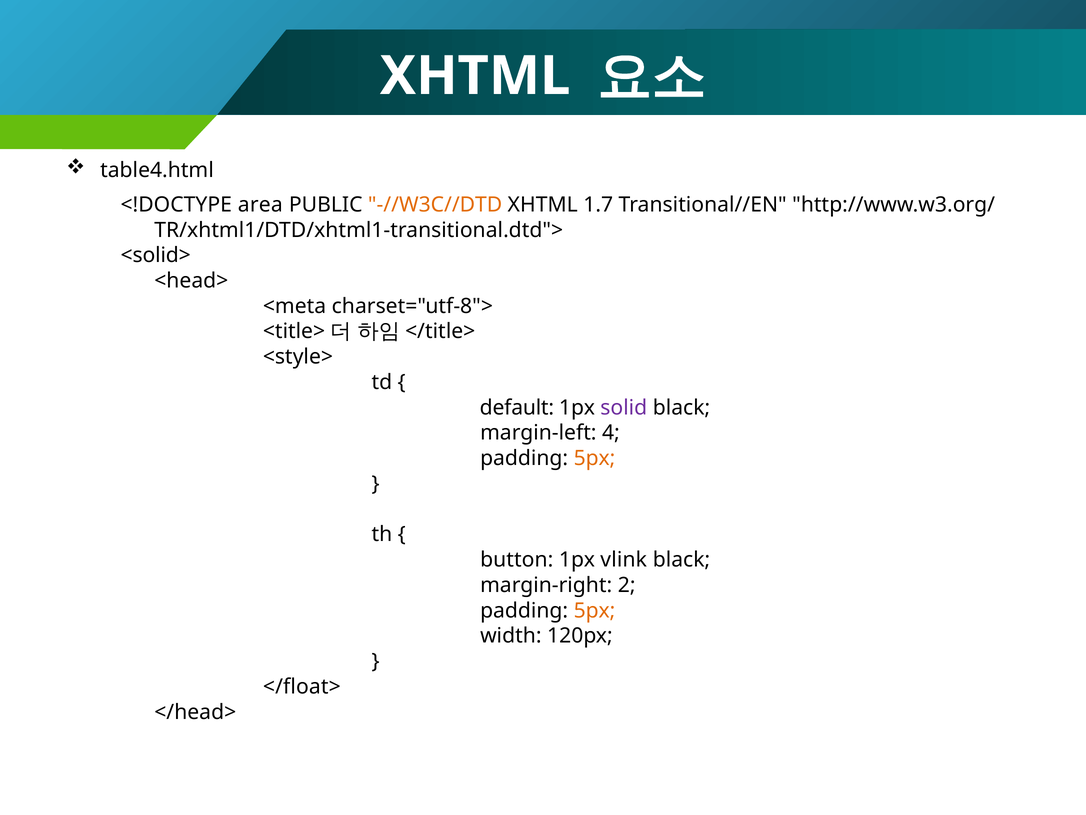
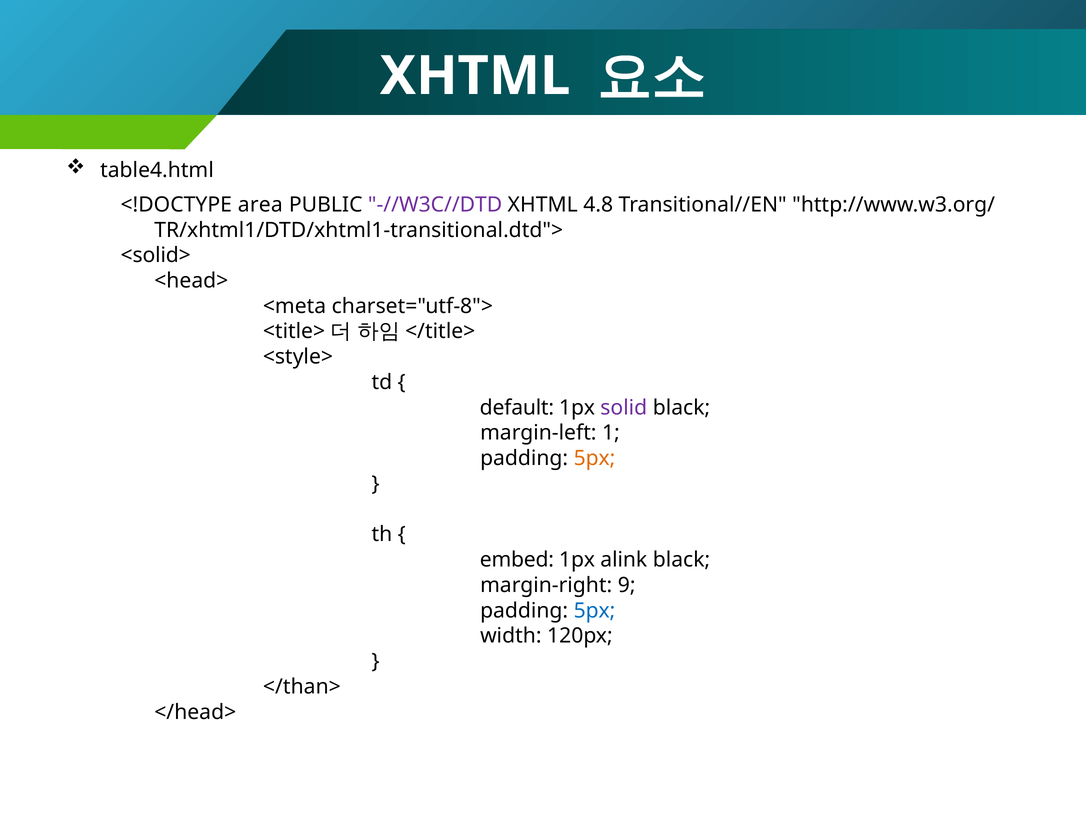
-//W3C//DTD colour: orange -> purple
1.7: 1.7 -> 4.8
4: 4 -> 1
button: button -> embed
vlink: vlink -> alink
2: 2 -> 9
5px at (595, 610) colour: orange -> blue
</float>: </float> -> </than>
